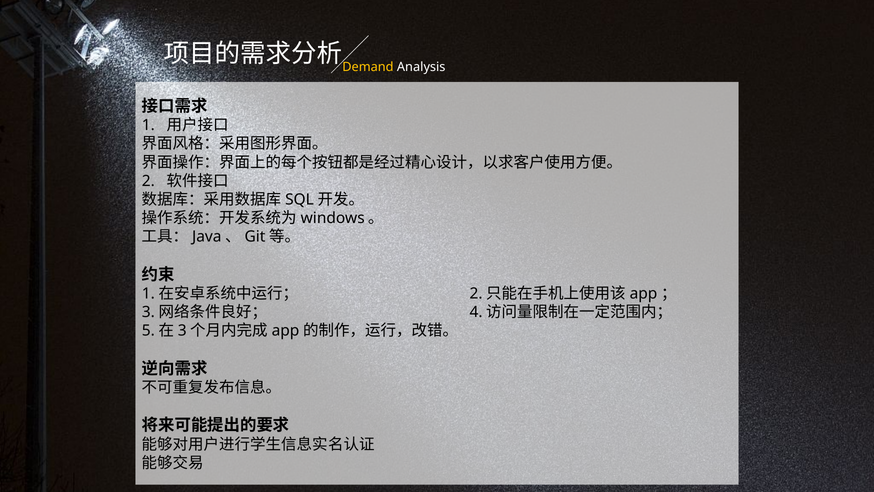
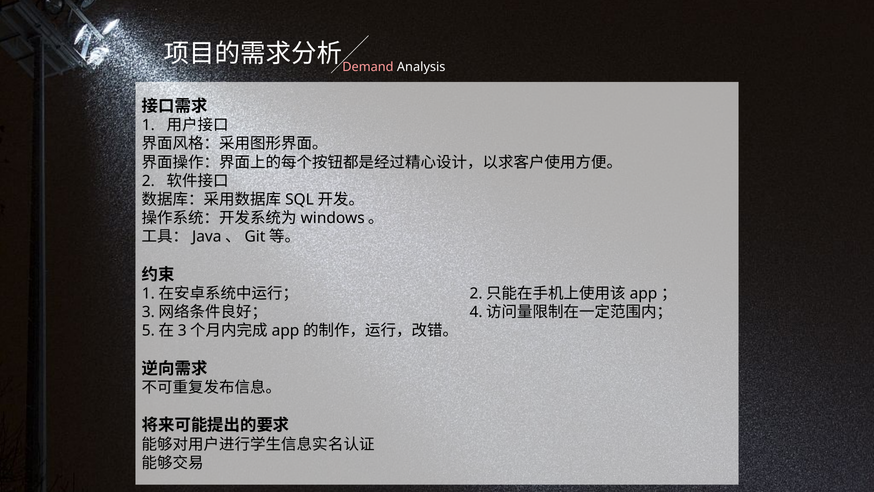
Demand colour: yellow -> pink
